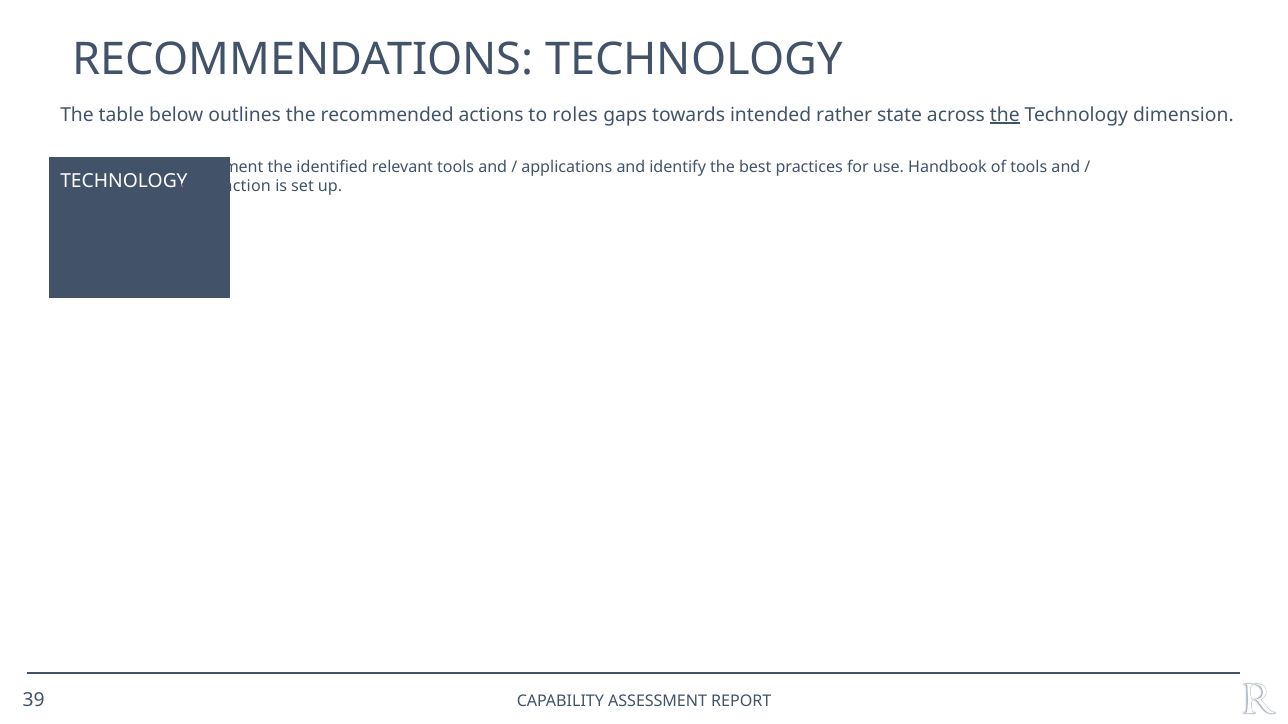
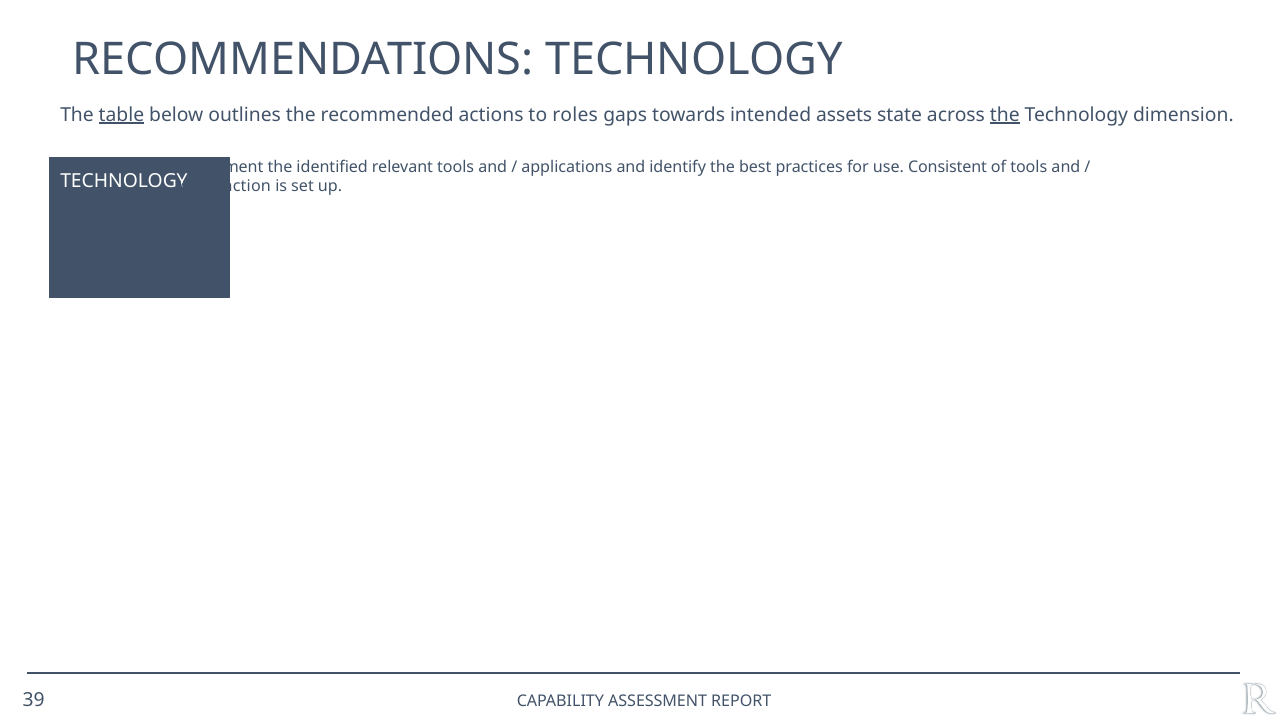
table underline: none -> present
rather: rather -> assets
Handbook: Handbook -> Consistent
